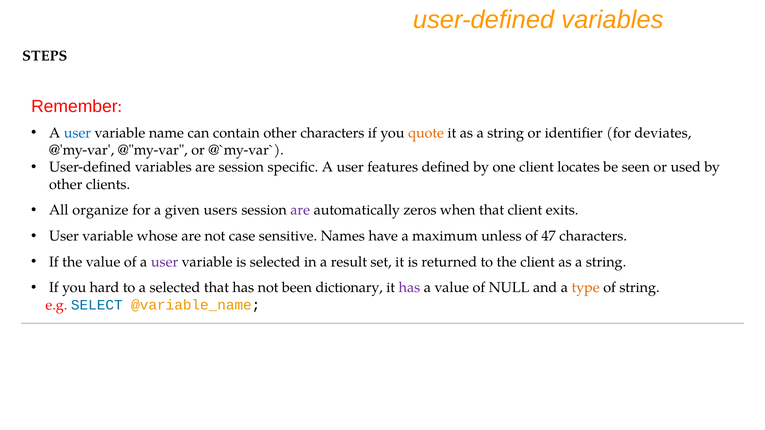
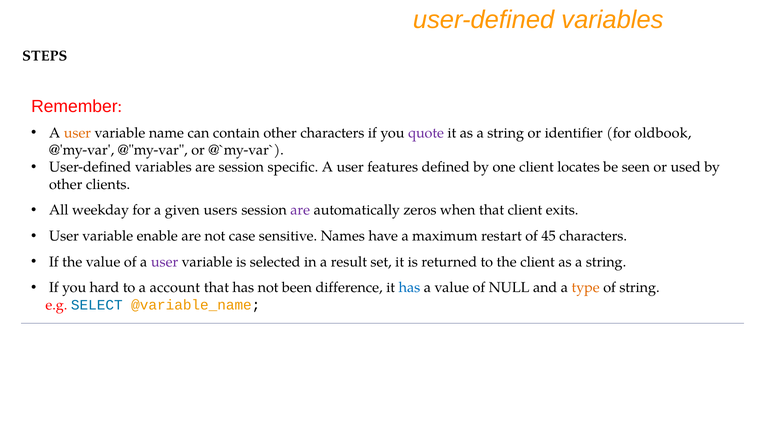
user at (77, 133) colour: blue -> orange
quote colour: orange -> purple
deviates: deviates -> oldbook
organize: organize -> weekday
whose: whose -> enable
unless: unless -> restart
47: 47 -> 45
a selected: selected -> account
dictionary: dictionary -> difference
has at (409, 288) colour: purple -> blue
